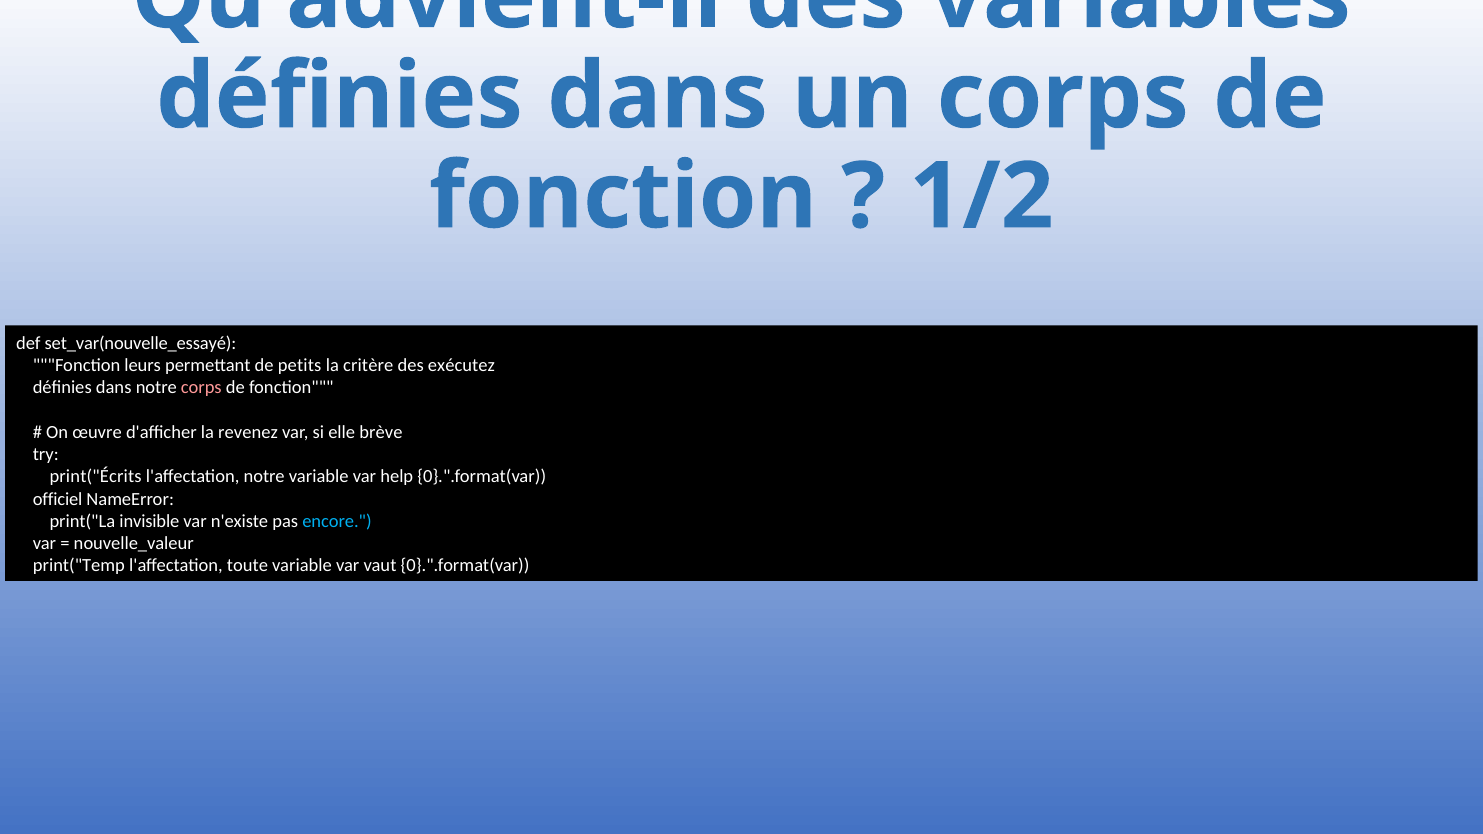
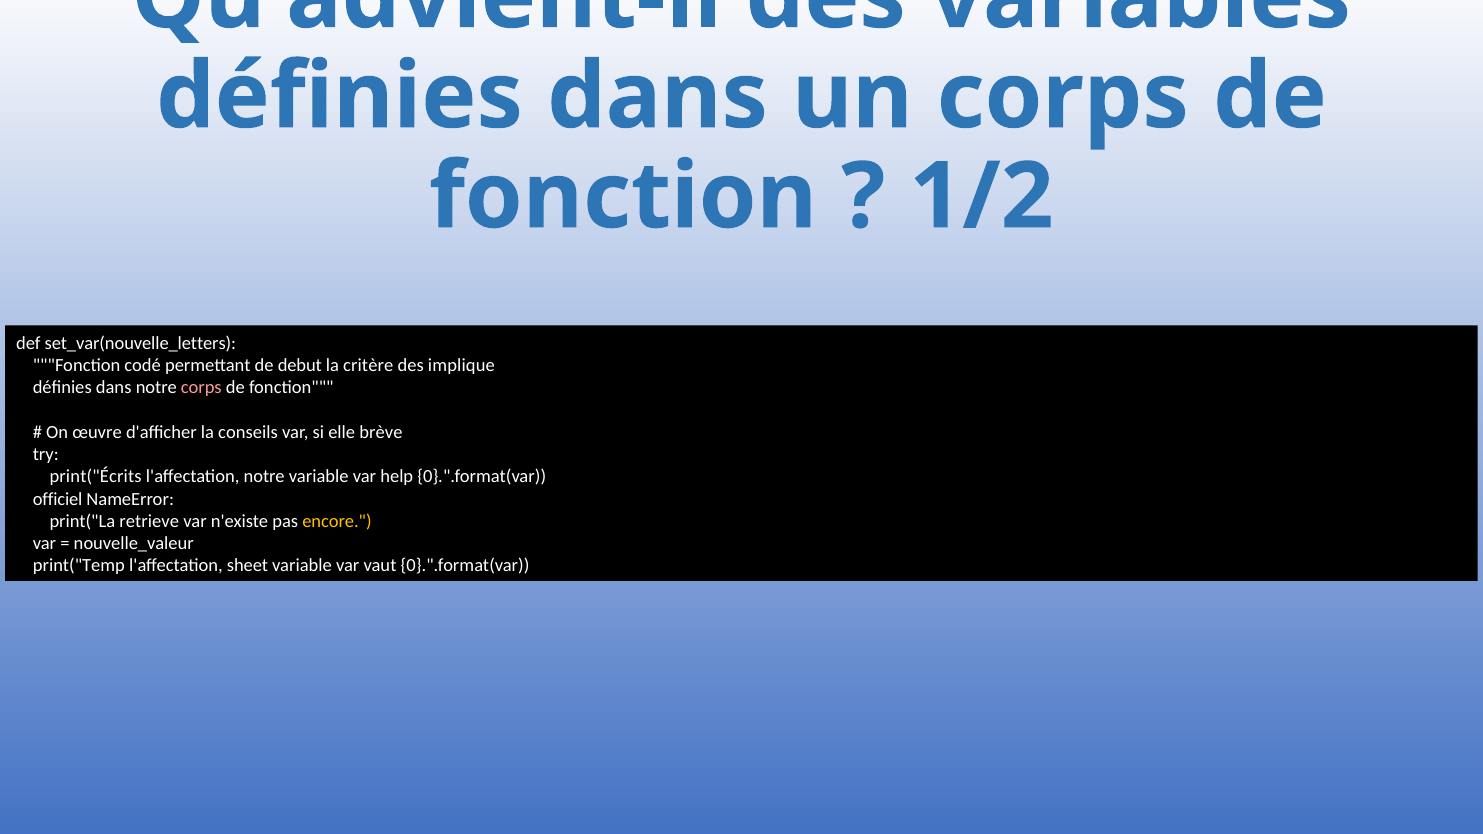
set_var(nouvelle_essayé: set_var(nouvelle_essayé -> set_var(nouvelle_letters
leurs: leurs -> codé
petits: petits -> debut
exécutez: exécutez -> implique
revenez: revenez -> conseils
invisible: invisible -> retrieve
encore colour: light blue -> yellow
toute: toute -> sheet
